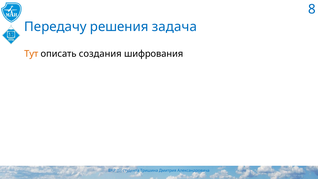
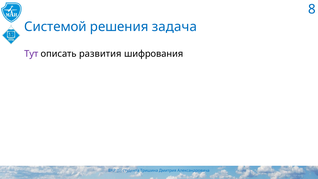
Передачу: Передачу -> Системой
Тут colour: orange -> purple
создания: создания -> развития
